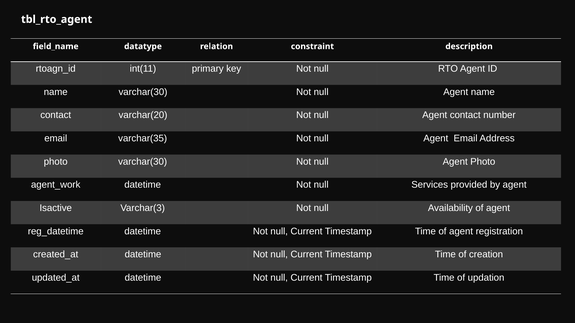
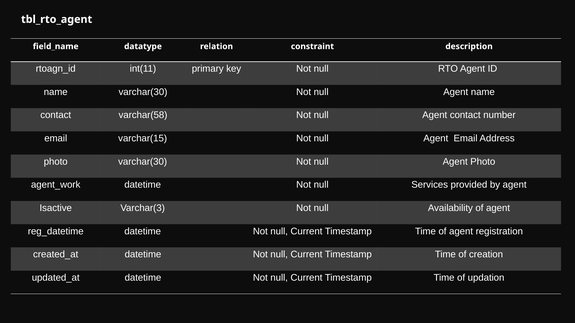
varchar(20: varchar(20 -> varchar(58
varchar(35: varchar(35 -> varchar(15
